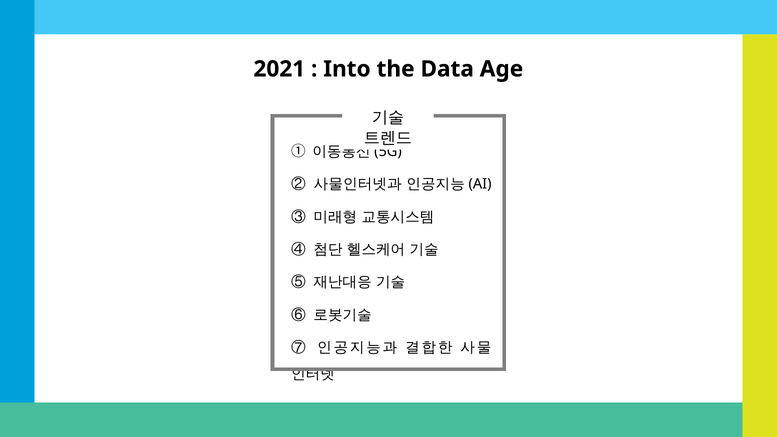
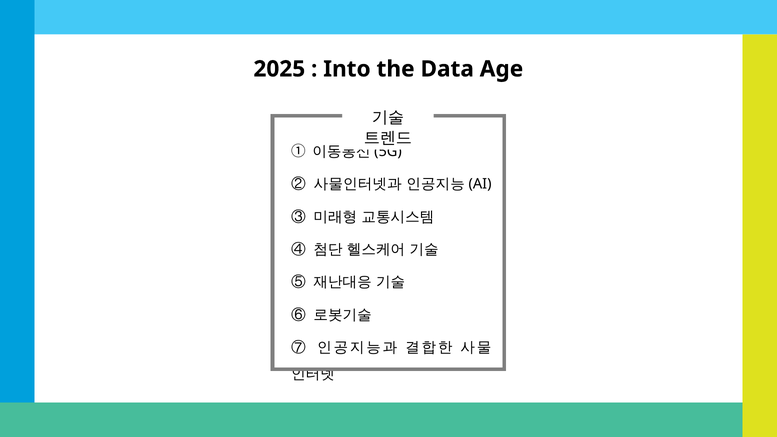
2021: 2021 -> 2025
